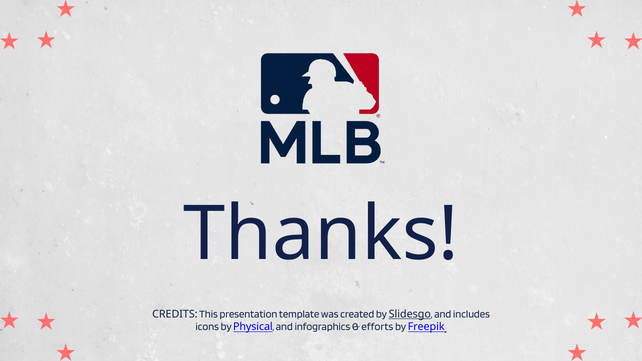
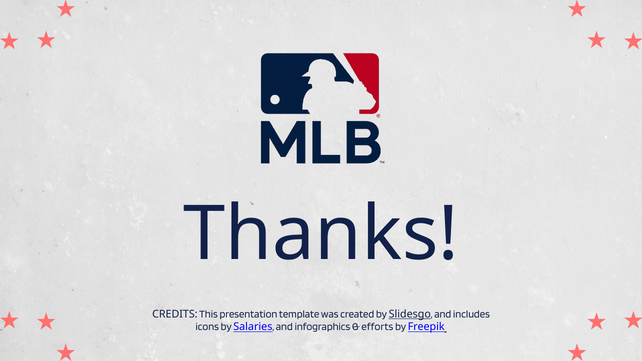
Physical: Physical -> Salaries
